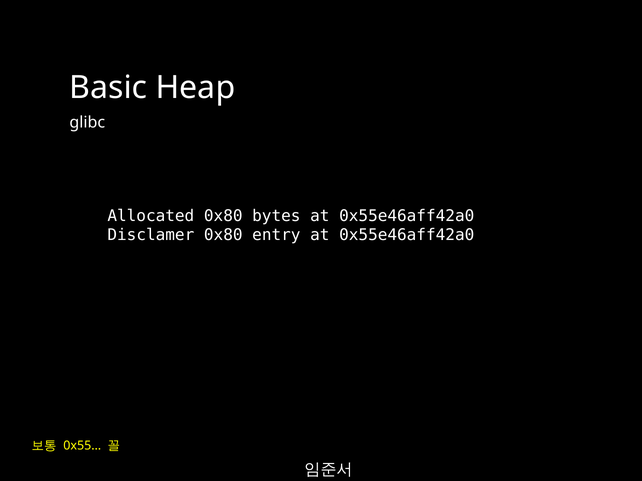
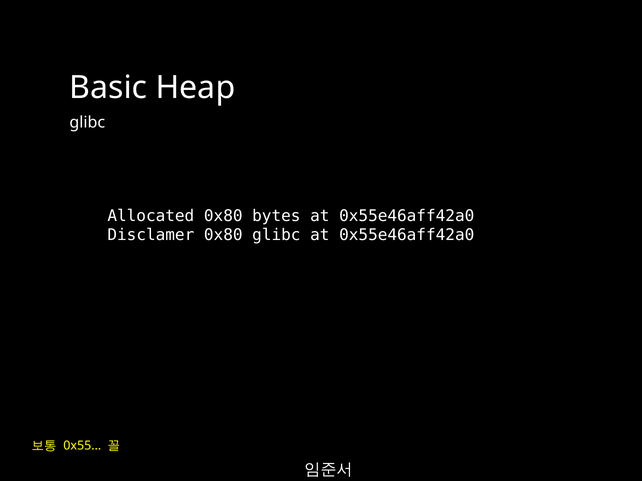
0x80 entry: entry -> glibc
